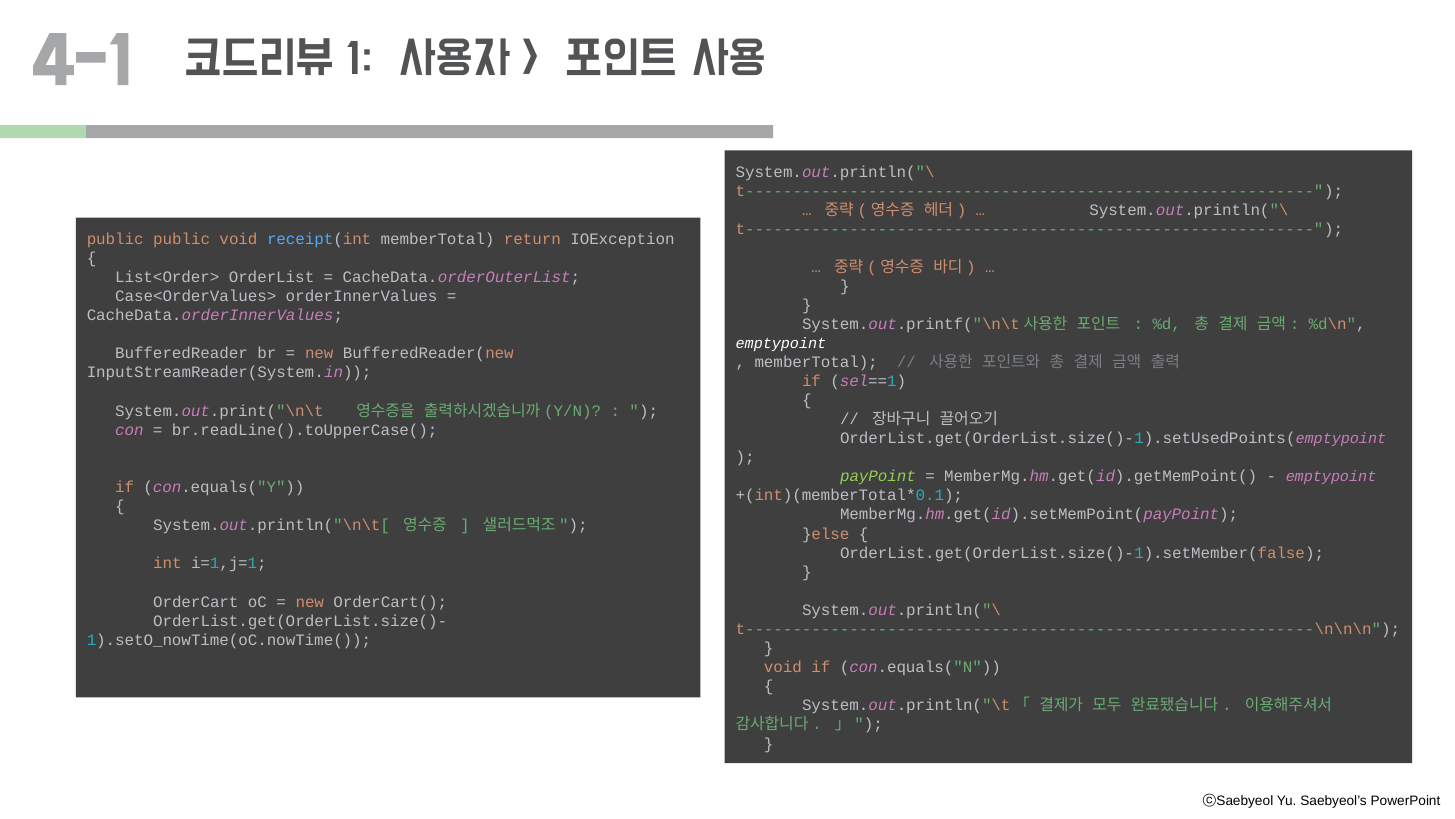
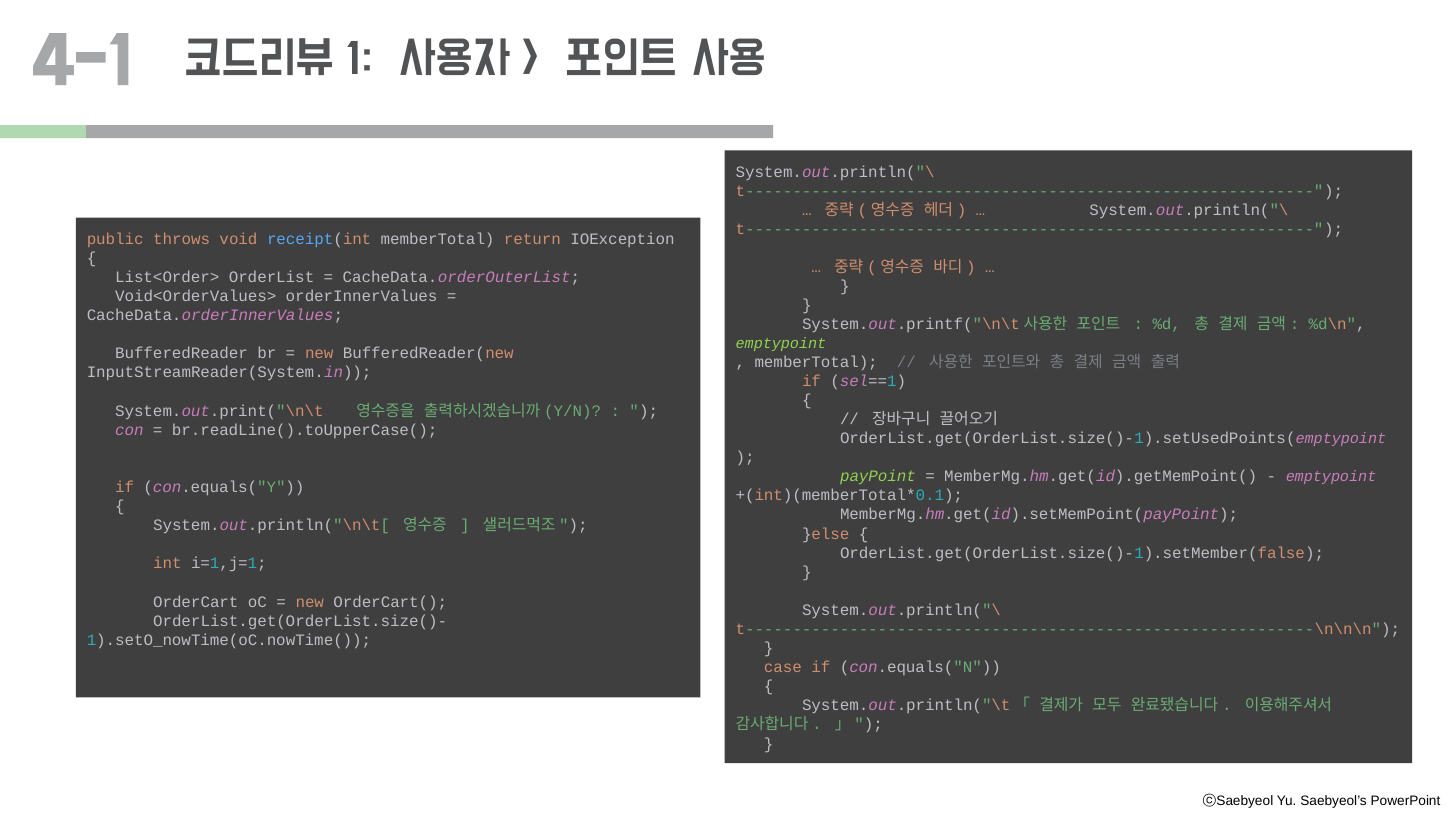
public public: public -> throws
Case<OrderValues>: Case<OrderValues> -> Void<OrderValues>
emptypoint at (781, 343) colour: white -> light green
void at (783, 667): void -> case
